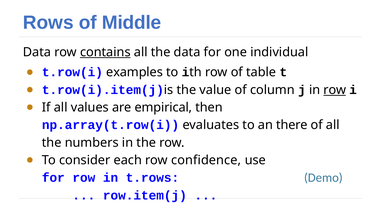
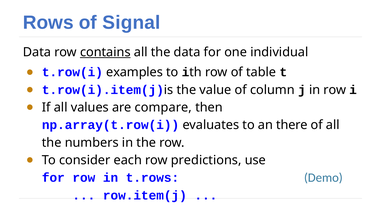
Middle: Middle -> Signal
row at (335, 90) underline: present -> none
empirical: empirical -> compare
confidence: confidence -> predictions
